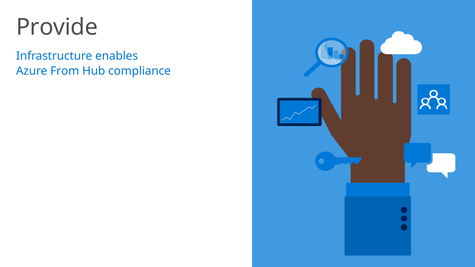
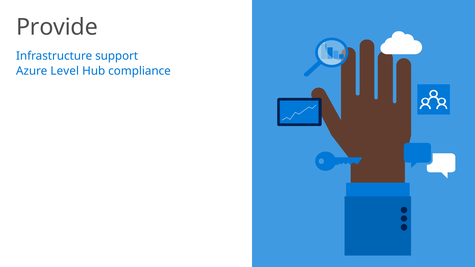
enables: enables -> support
From: From -> Level
